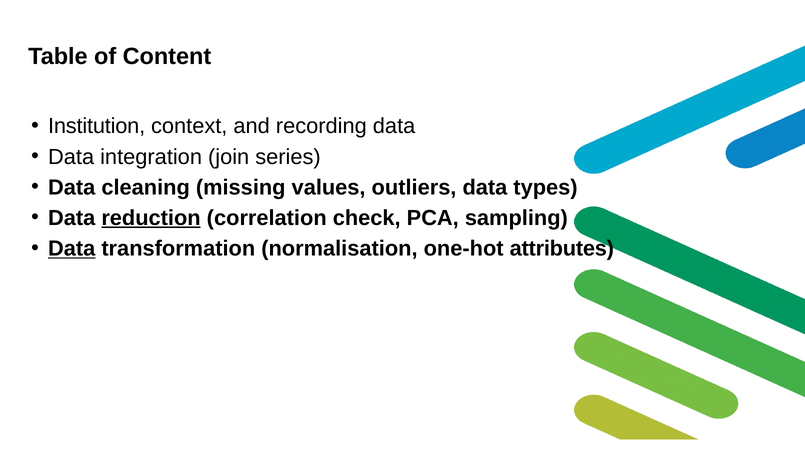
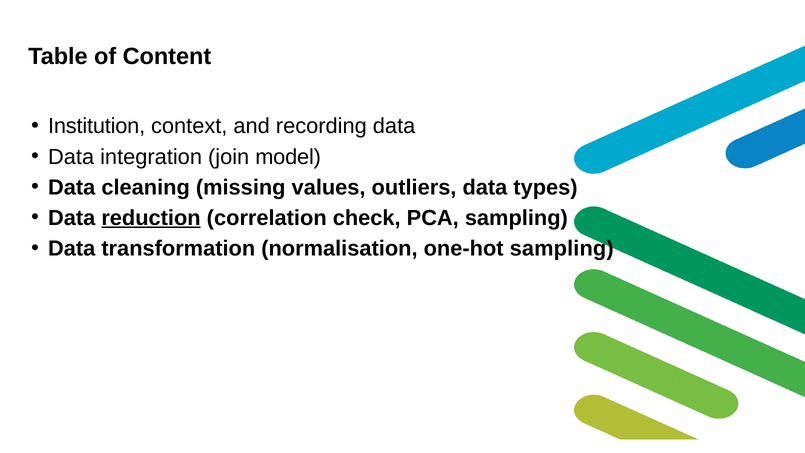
series: series -> model
Data at (72, 248) underline: present -> none
one-hot attributes: attributes -> sampling
